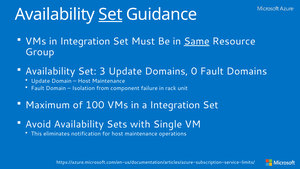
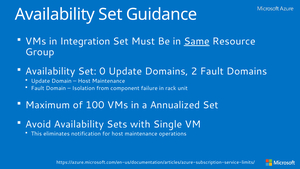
Set at (111, 14) underline: present -> none
3: 3 -> 0
0: 0 -> 2
a Integration: Integration -> Annualized
